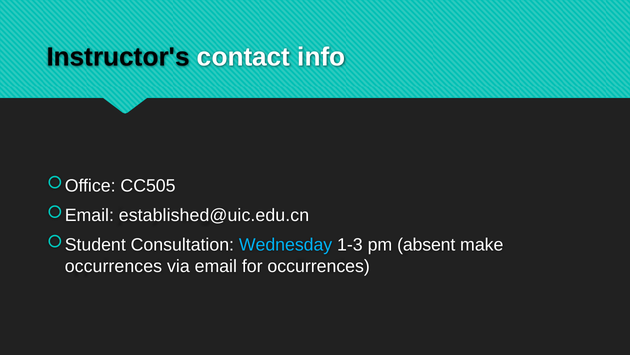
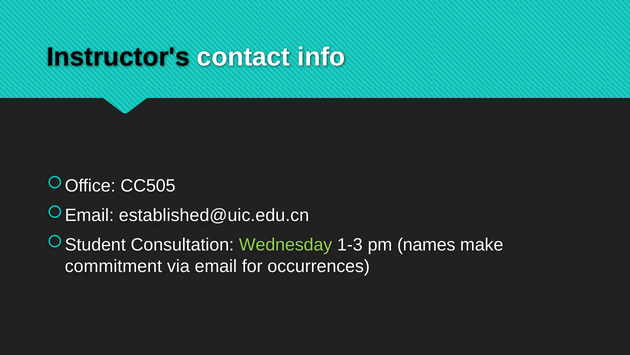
Wednesday colour: light blue -> light green
absent: absent -> names
occurrences at (113, 266): occurrences -> commitment
